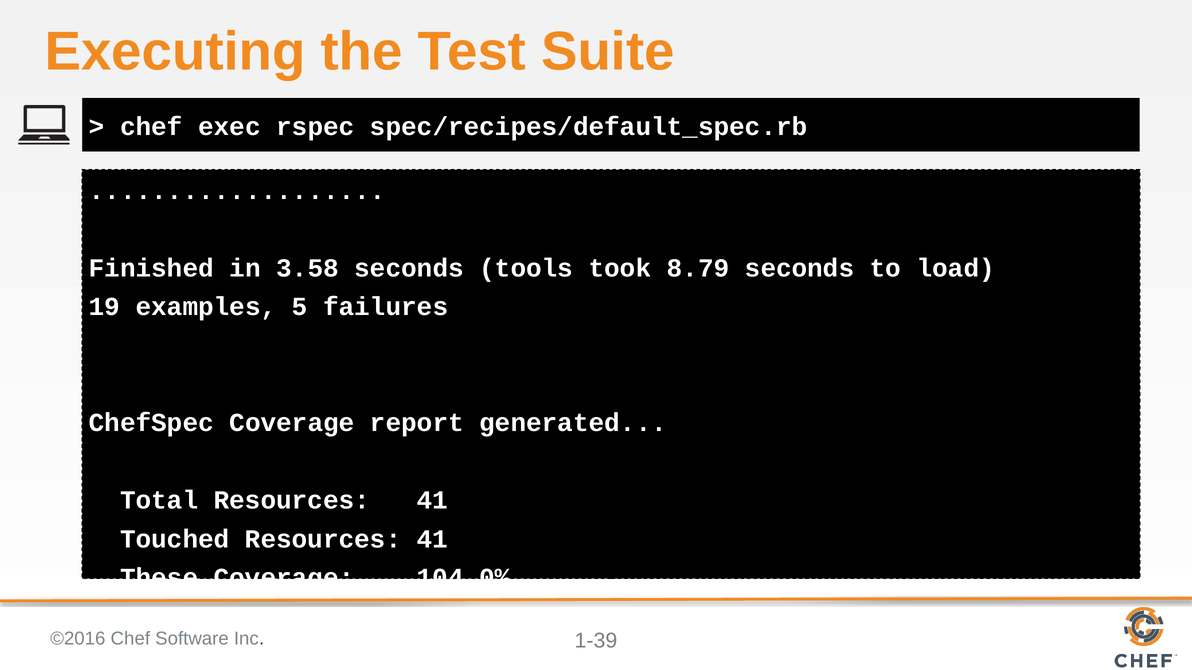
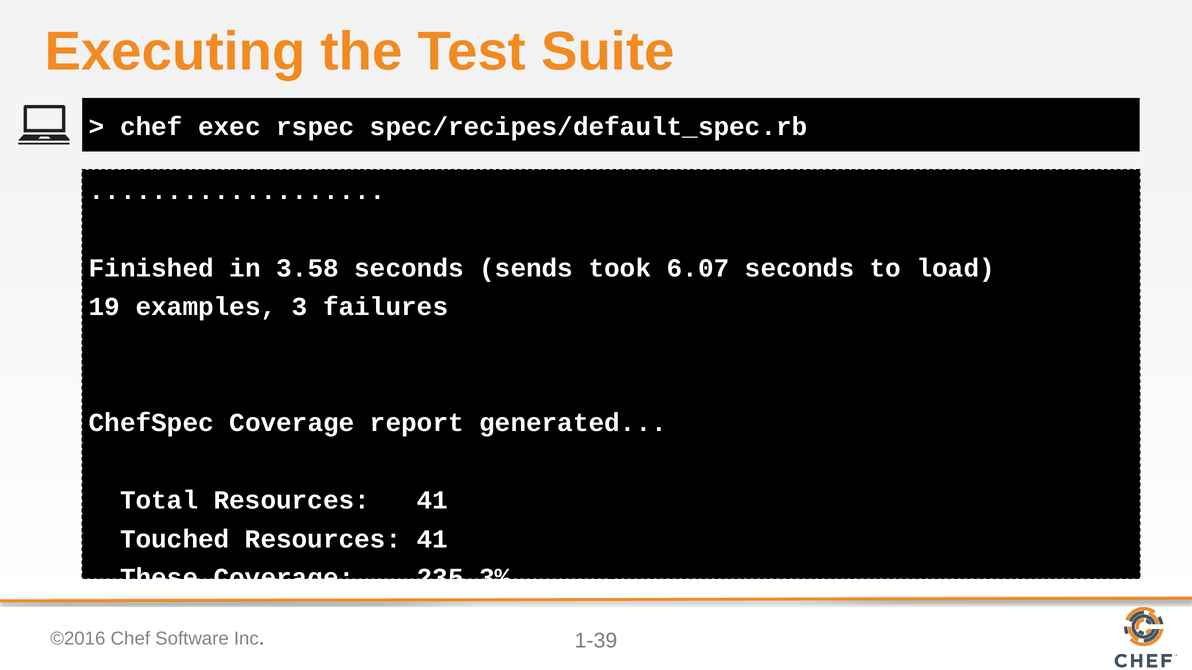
tools: tools -> sends
8.79: 8.79 -> 6.07
5: 5 -> 3
104.0%: 104.0% -> 235.3%
